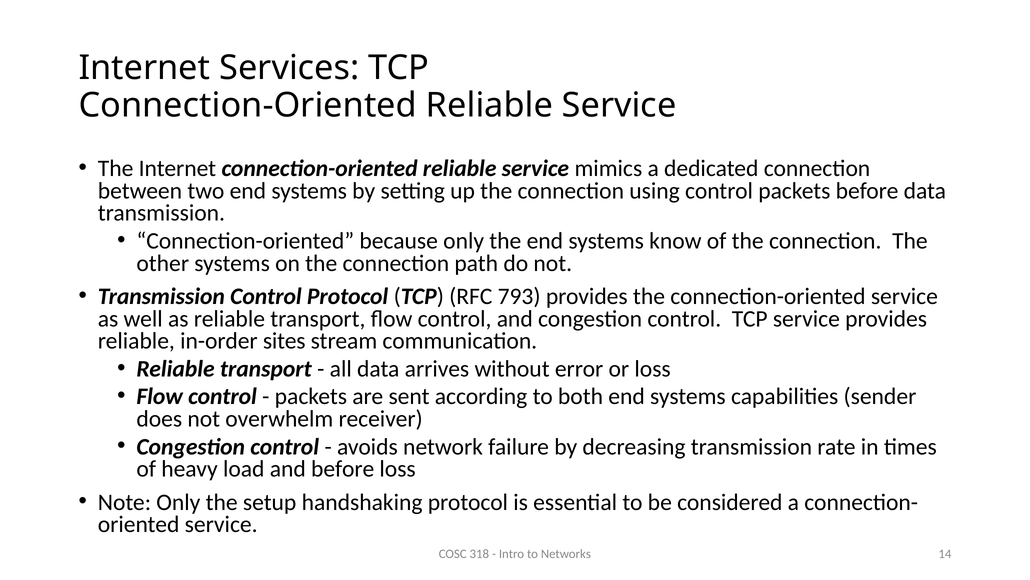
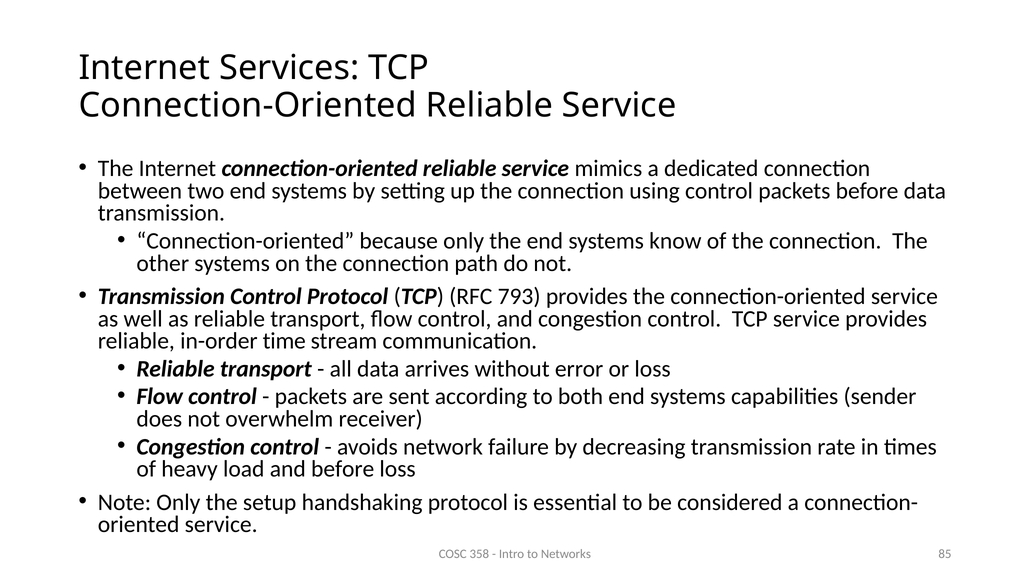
sites: sites -> time
318: 318 -> 358
14: 14 -> 85
